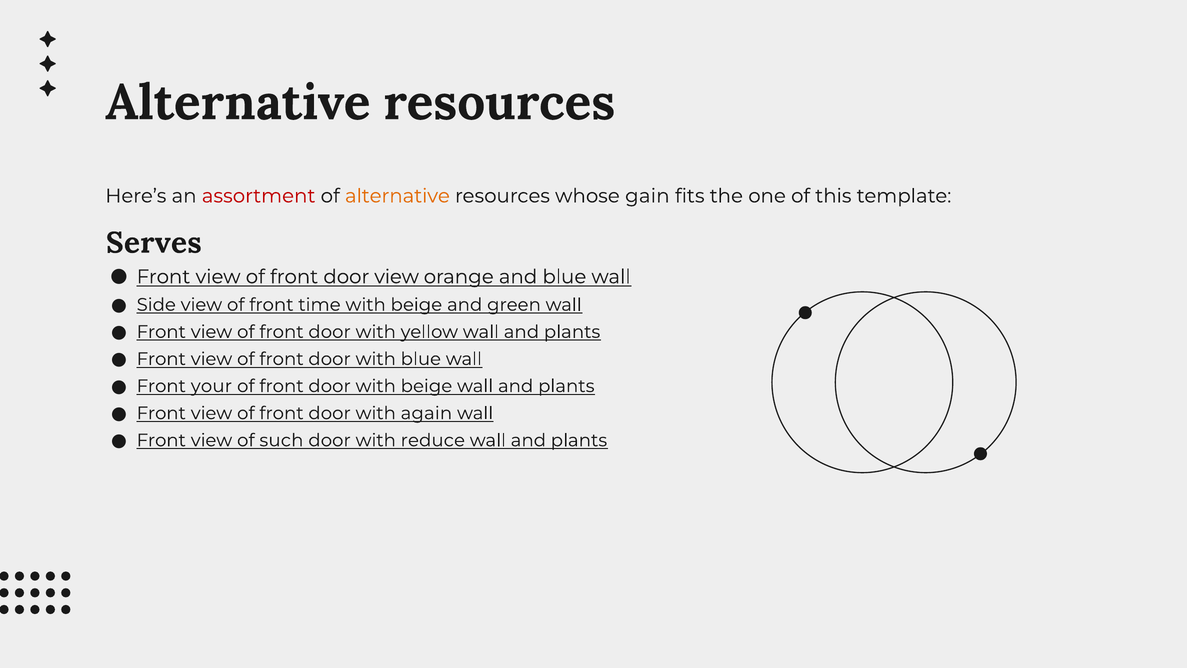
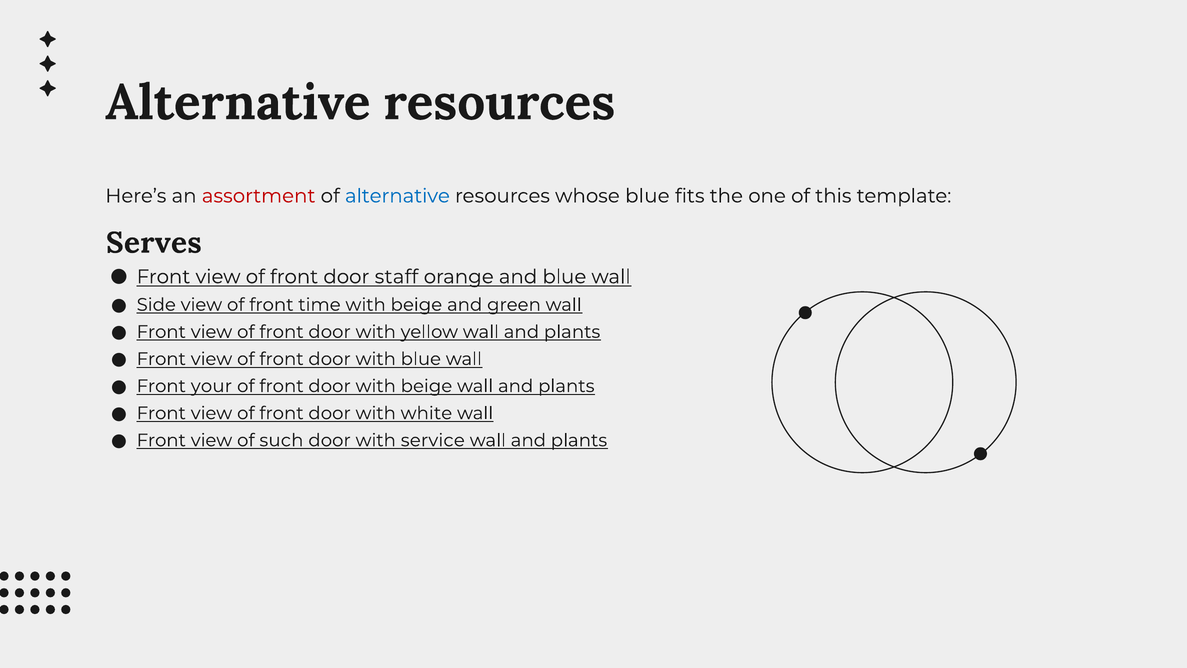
alternative at (397, 196) colour: orange -> blue
whose gain: gain -> blue
door view: view -> staff
again: again -> white
reduce: reduce -> service
